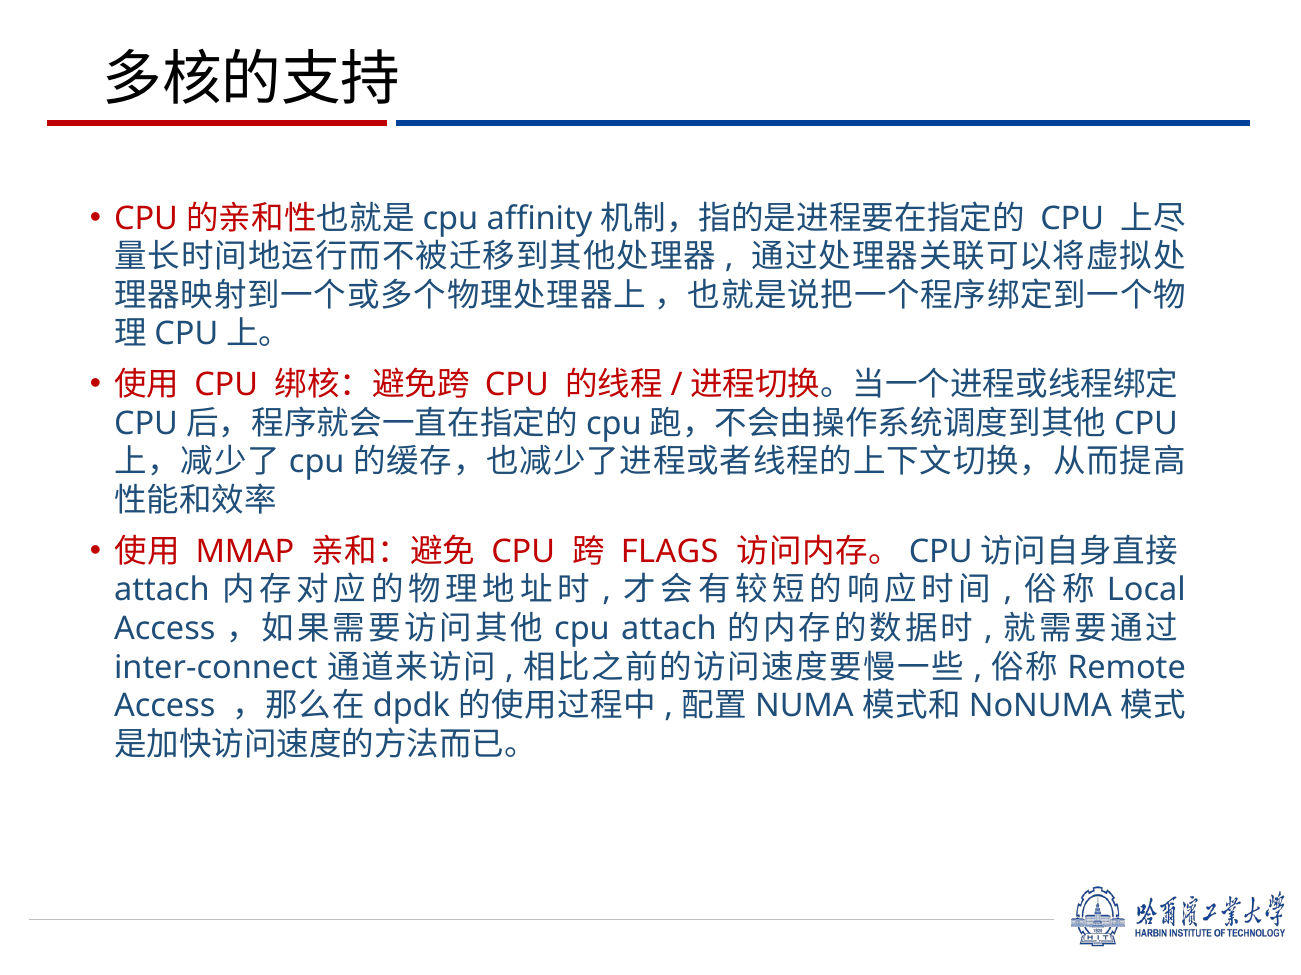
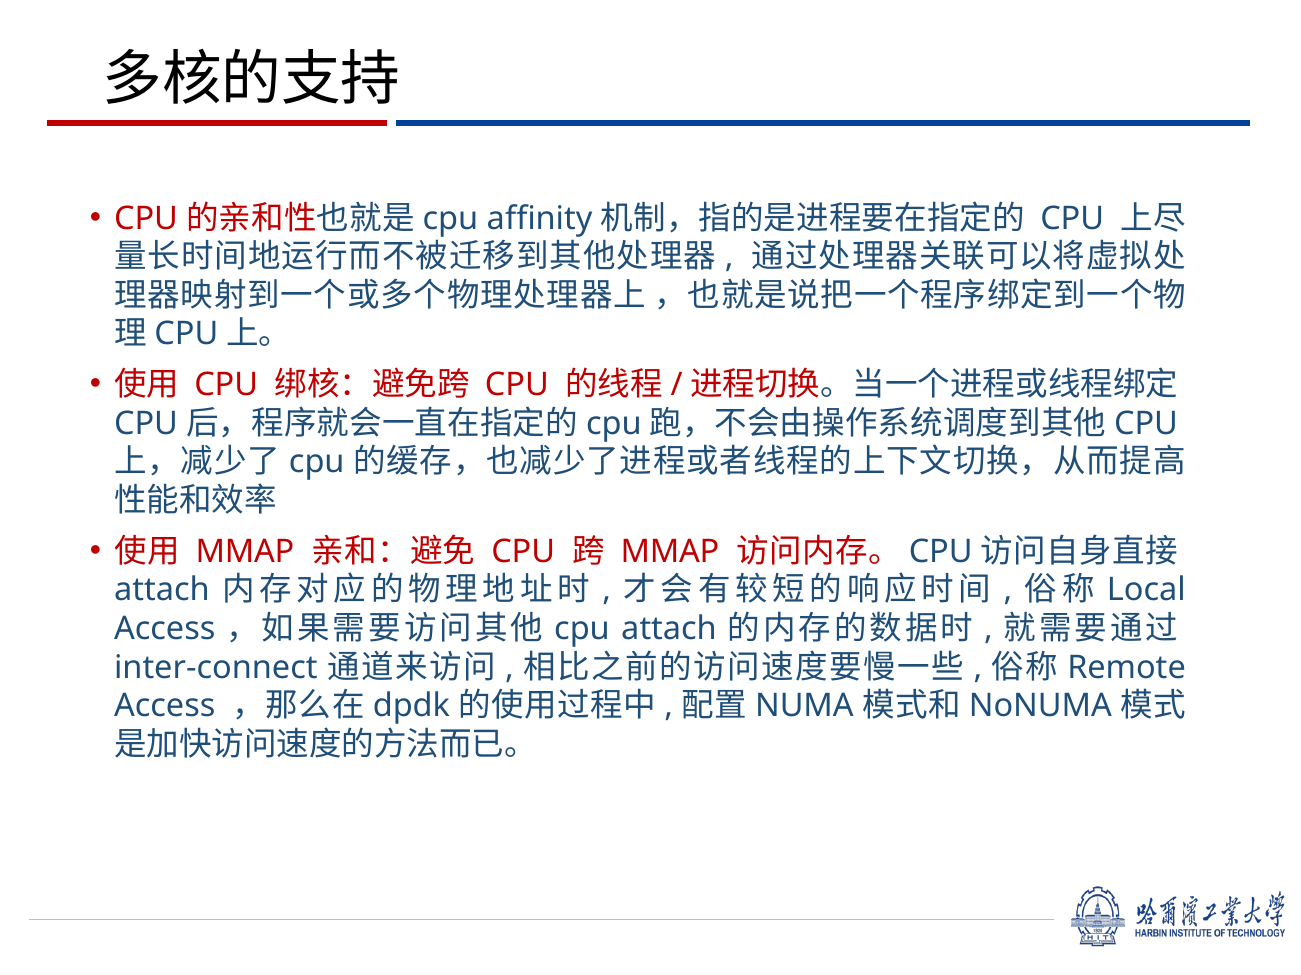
FLAGS at (670, 552): FLAGS -> MMAP
